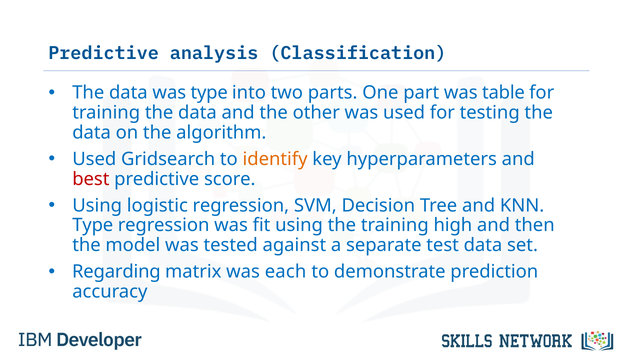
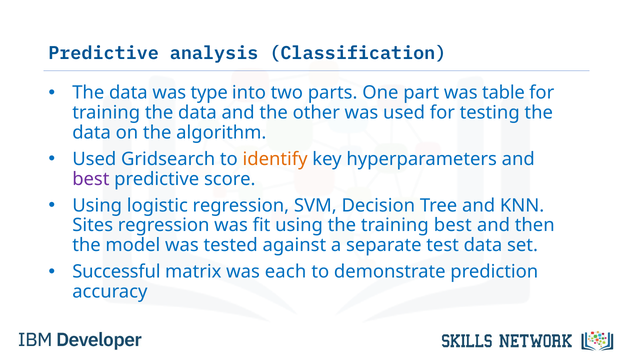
best at (91, 179) colour: red -> purple
Type at (93, 225): Type -> Sites
training high: high -> best
Regarding: Regarding -> Successful
